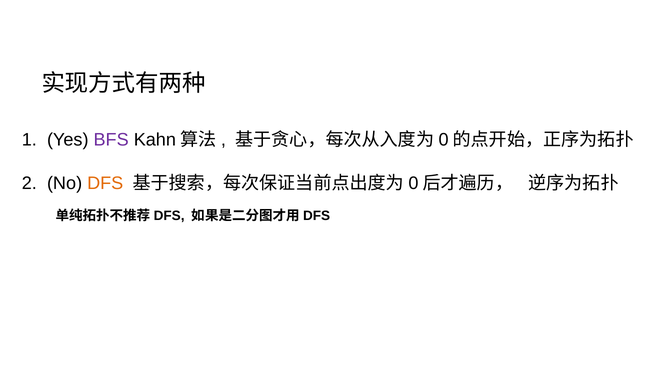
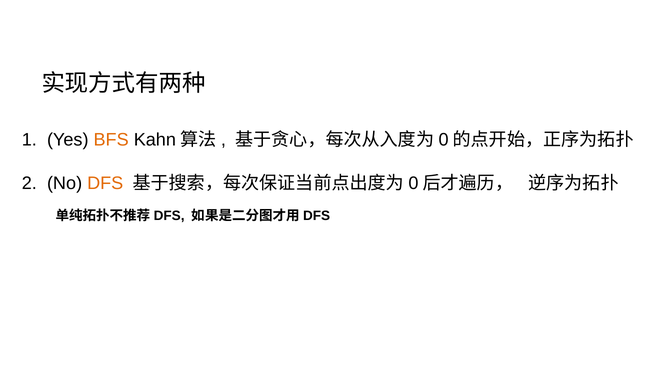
BFS colour: purple -> orange
